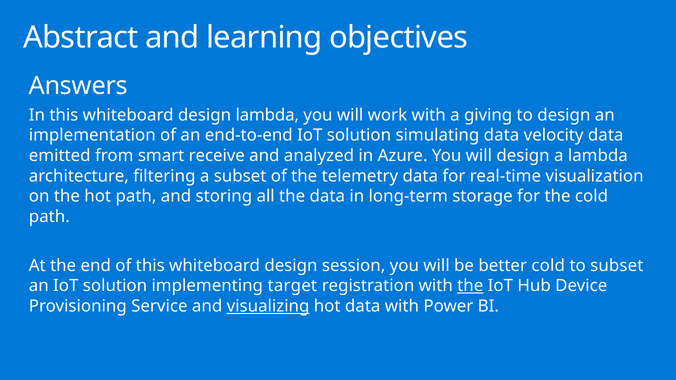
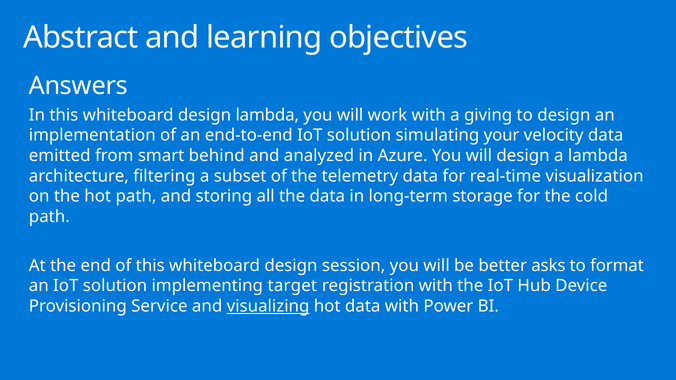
simulating data: data -> your
receive: receive -> behind
better cold: cold -> asks
to subset: subset -> format
the at (470, 286) underline: present -> none
